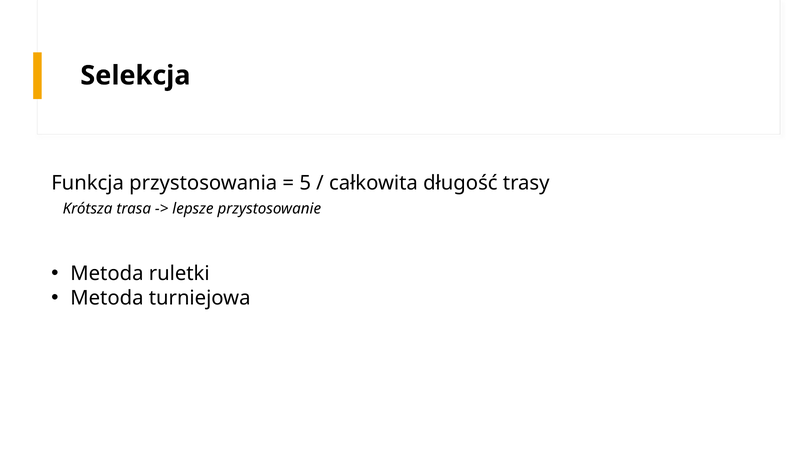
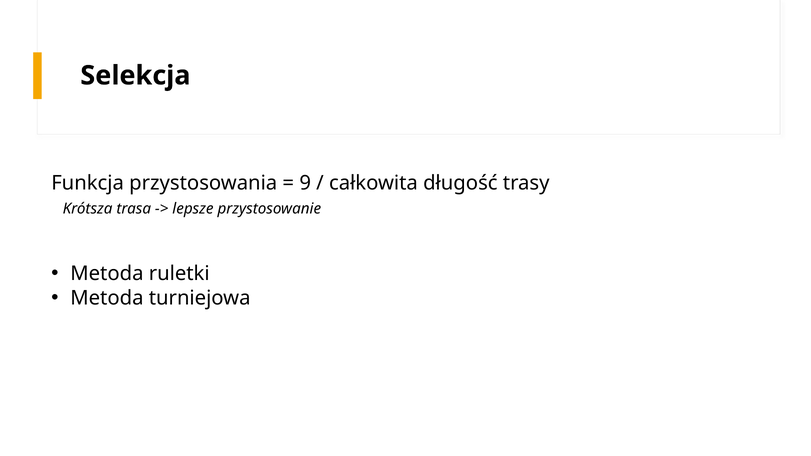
5: 5 -> 9
